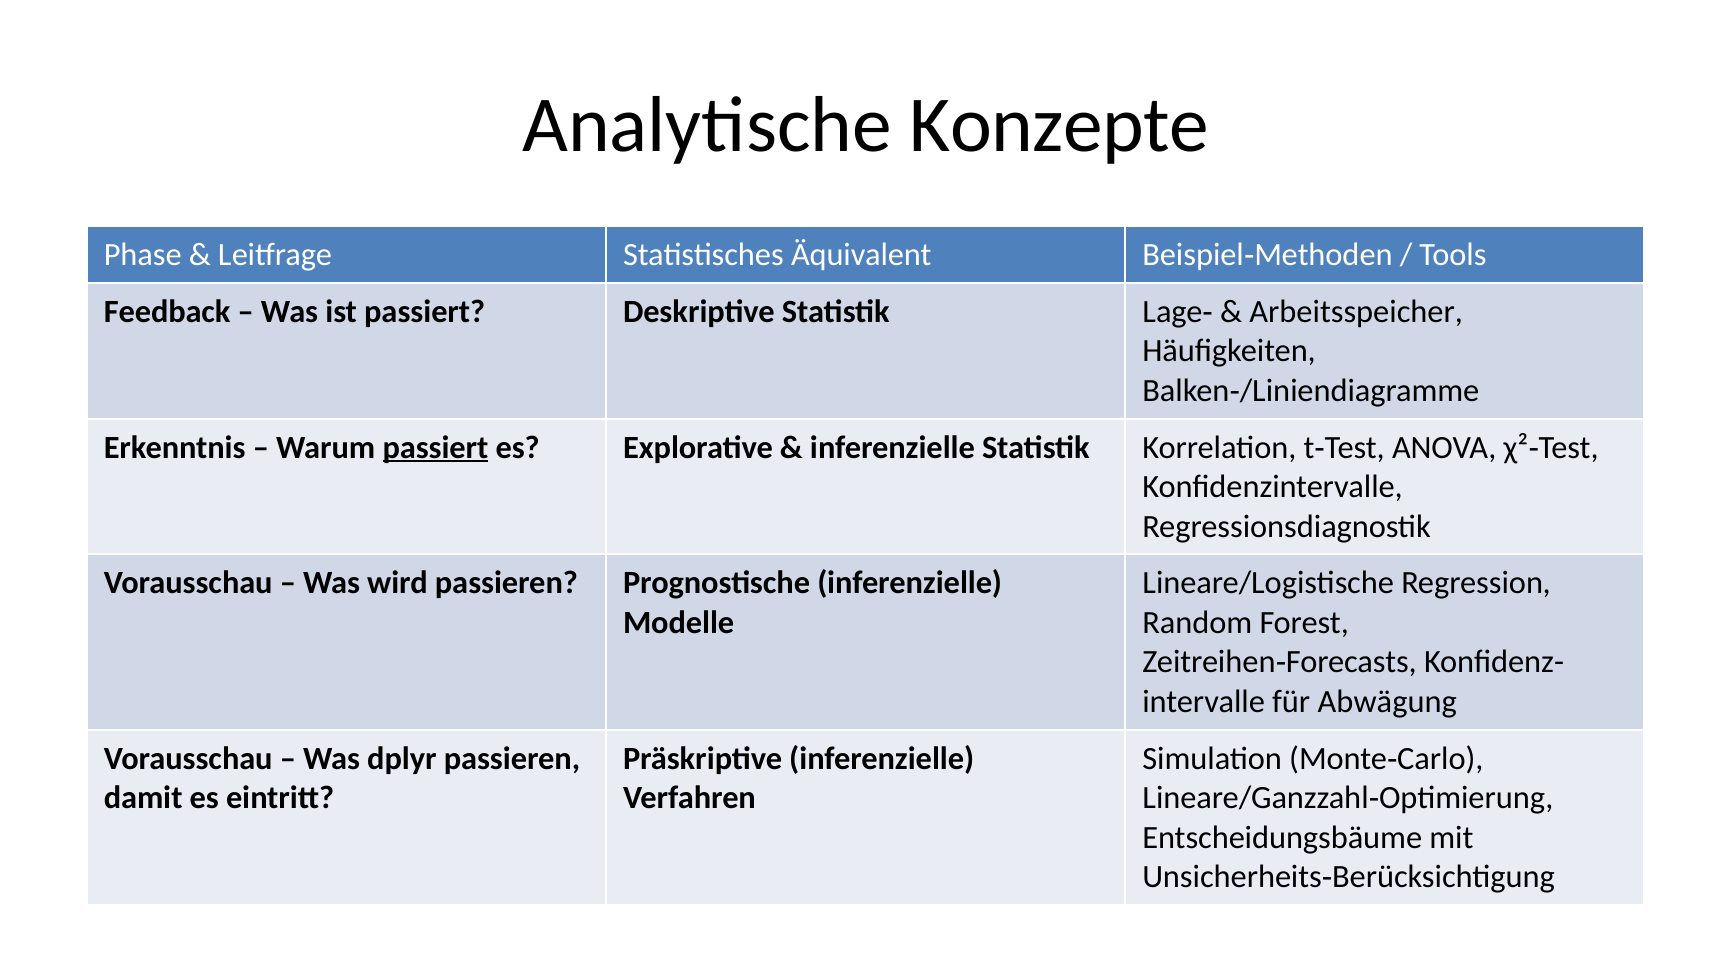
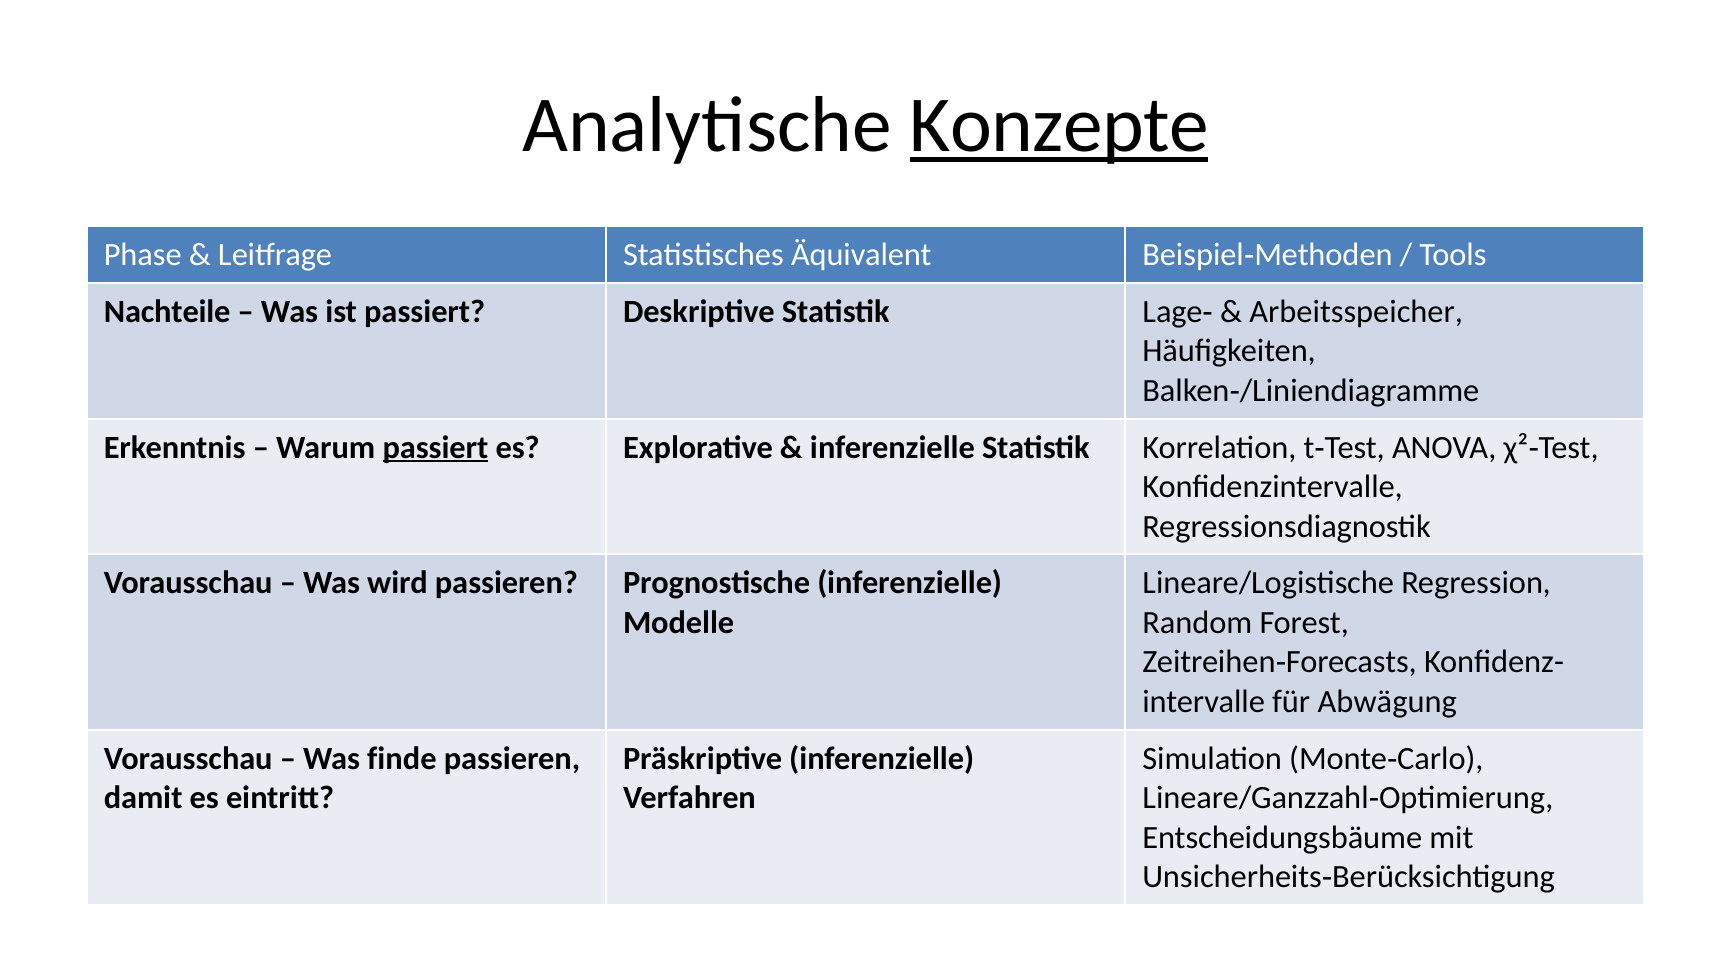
Konzepte underline: none -> present
Feedback: Feedback -> Nachteile
dplyr: dplyr -> finde
